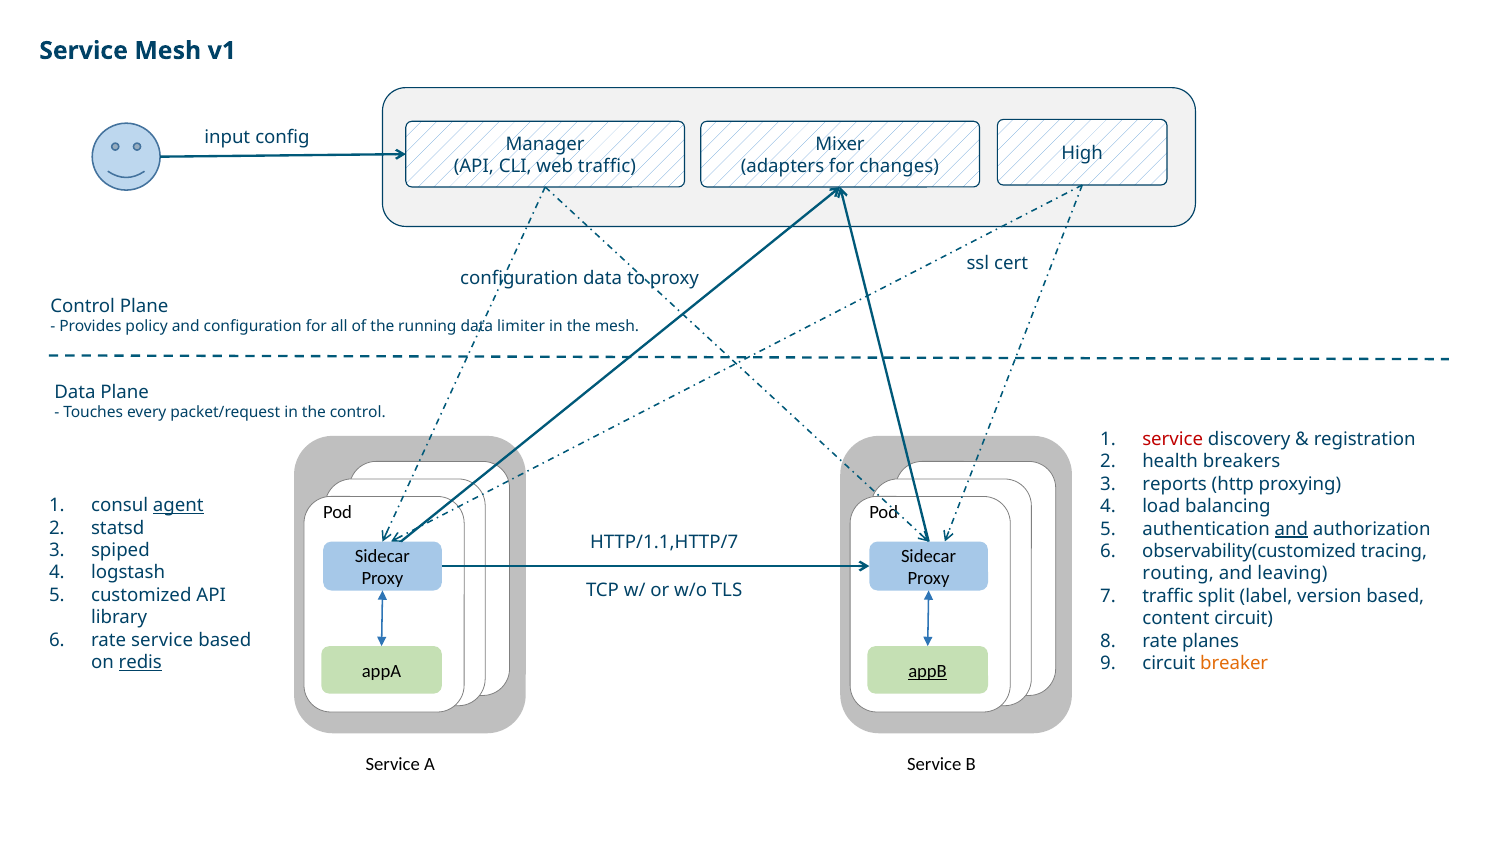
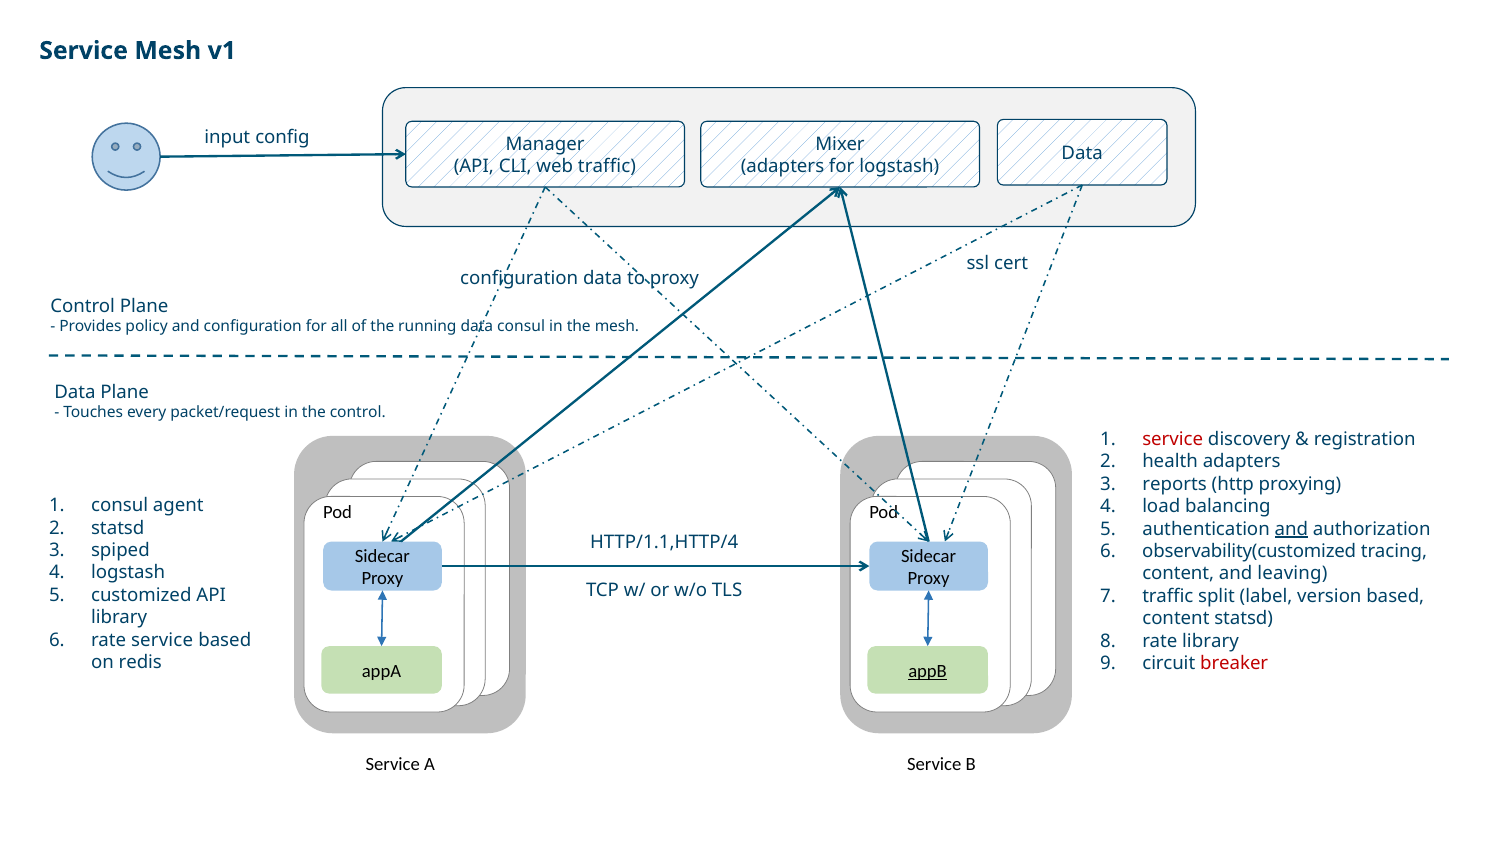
High at (1082, 153): High -> Data
for changes: changes -> logstash
data limiter: limiter -> consul
health breakers: breakers -> adapters
agent underline: present -> none
HTTP/1.1,HTTP/7: HTTP/1.1,HTTP/7 -> HTTP/1.1,HTTP/4
routing at (1178, 574): routing -> content
content circuit: circuit -> statsd
rate planes: planes -> library
redis underline: present -> none
breaker colour: orange -> red
